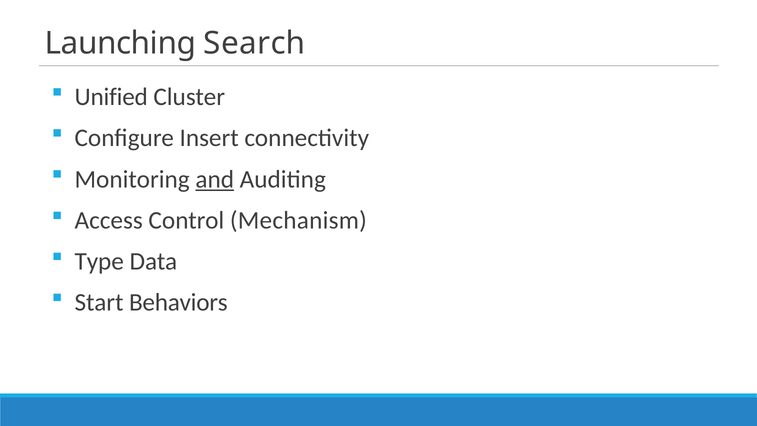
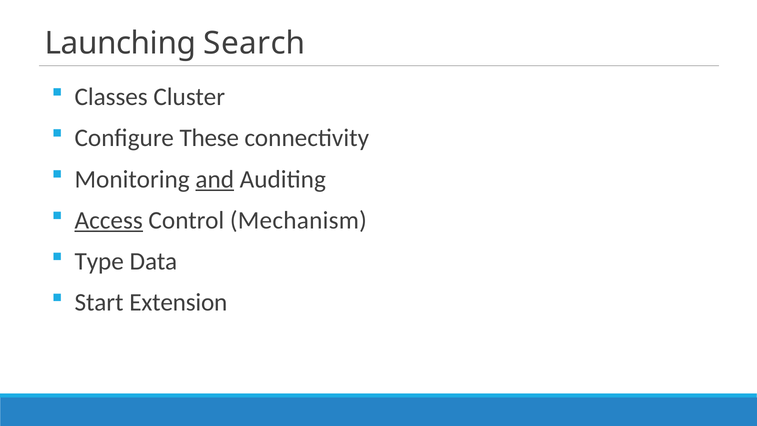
Unified: Unified -> Classes
Insert: Insert -> These
Access underline: none -> present
Behaviors: Behaviors -> Extension
